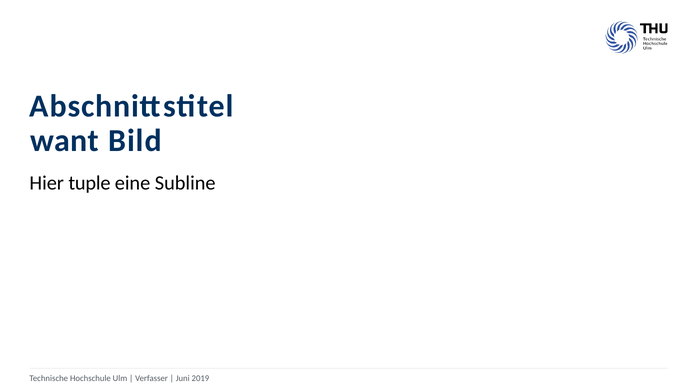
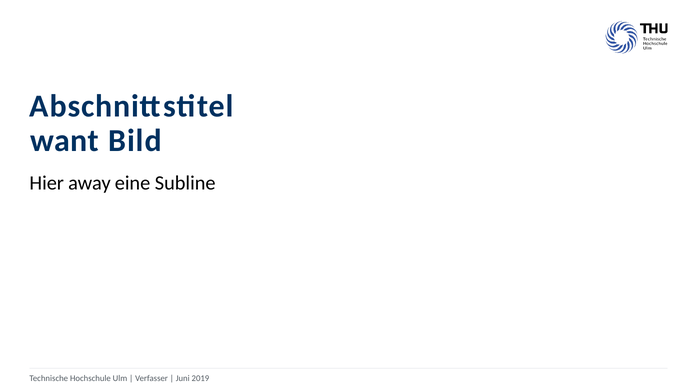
tuple: tuple -> away
